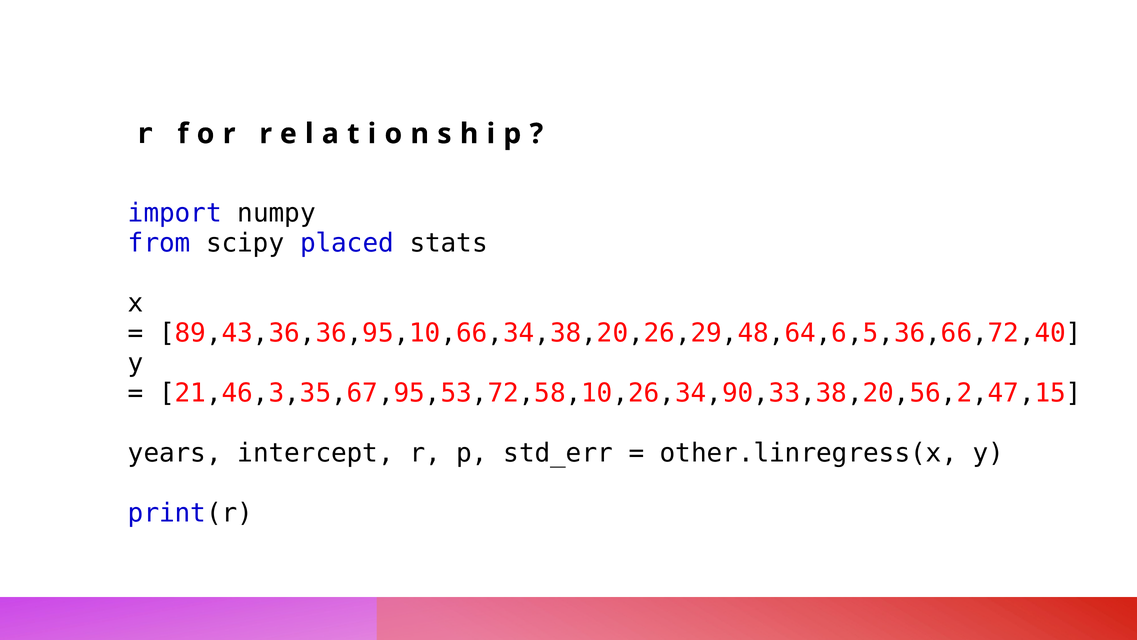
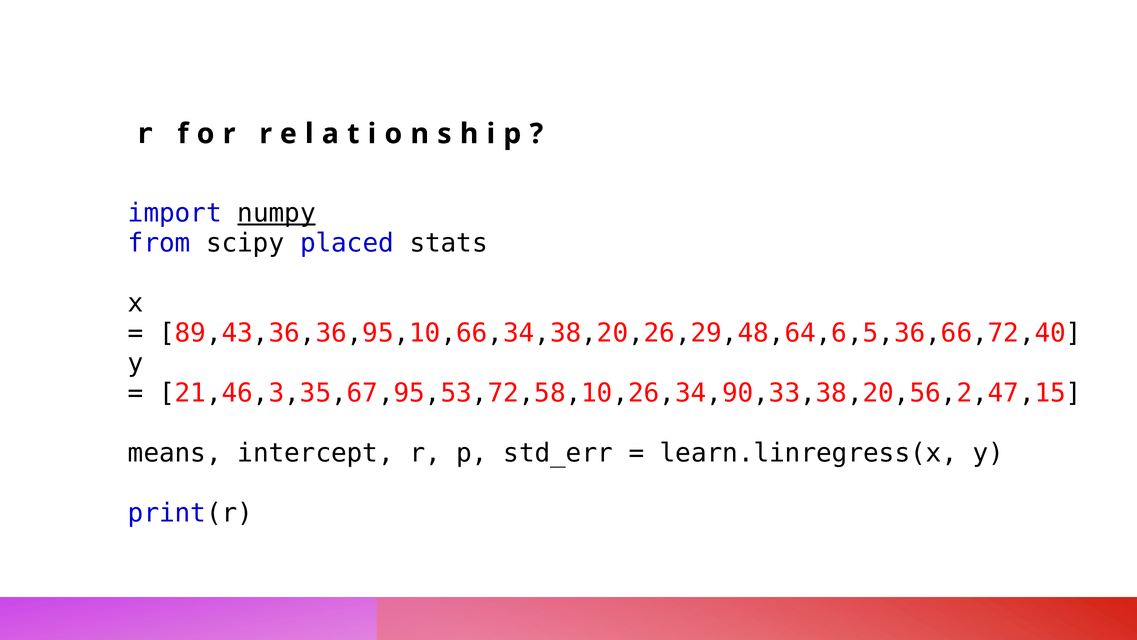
numpy underline: none -> present
years: years -> means
other.linregress(x: other.linregress(x -> learn.linregress(x
